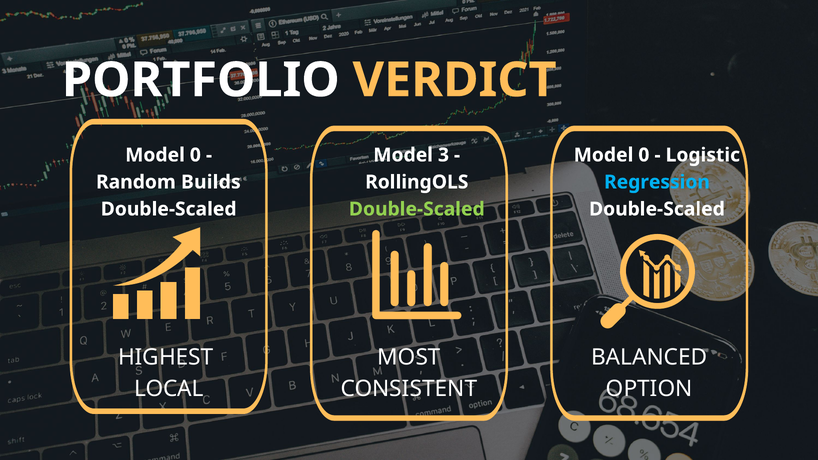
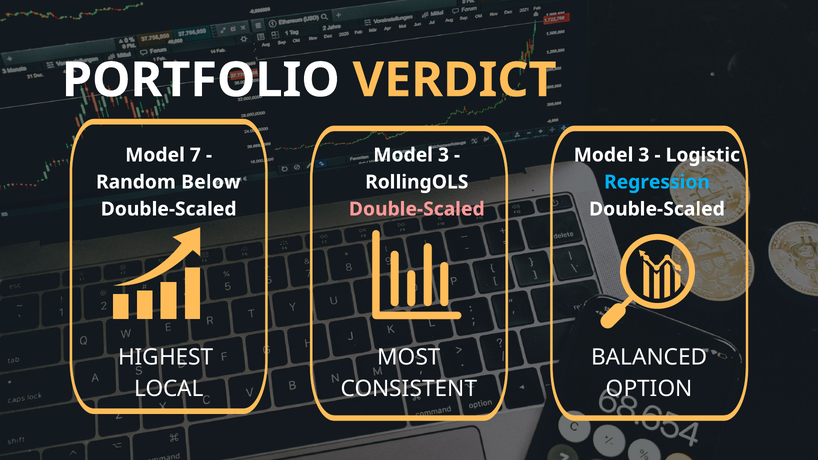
0 at (195, 155): 0 -> 7
0 at (644, 155): 0 -> 3
Builds: Builds -> Below
Double-Scaled at (417, 209) colour: light green -> pink
